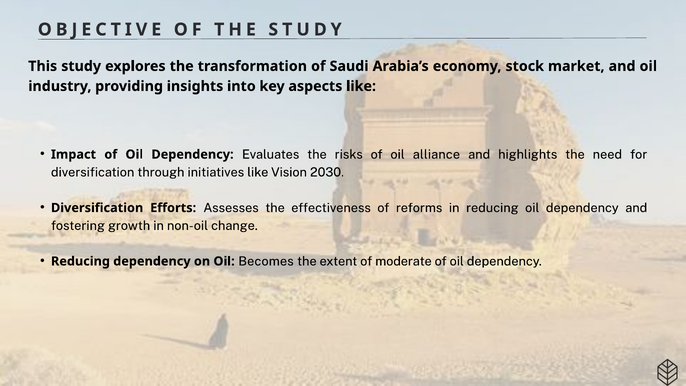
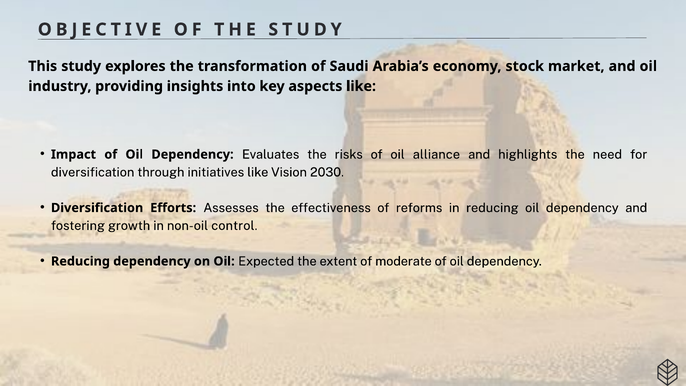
change: change -> control
Becomes: Becomes -> Expected
